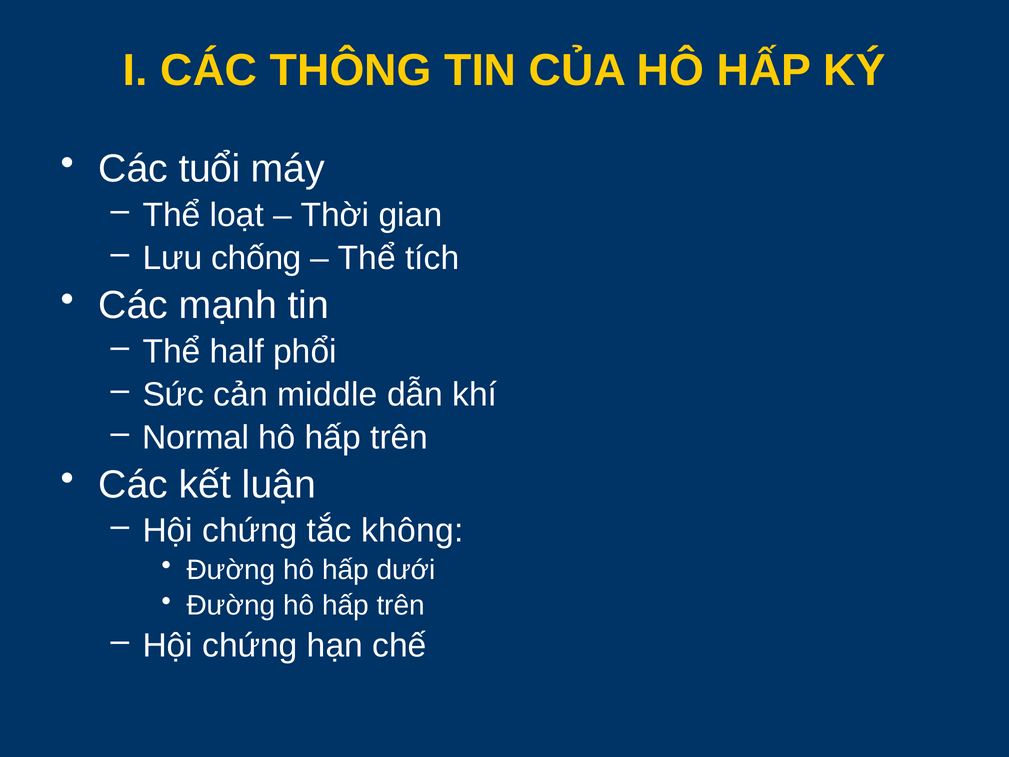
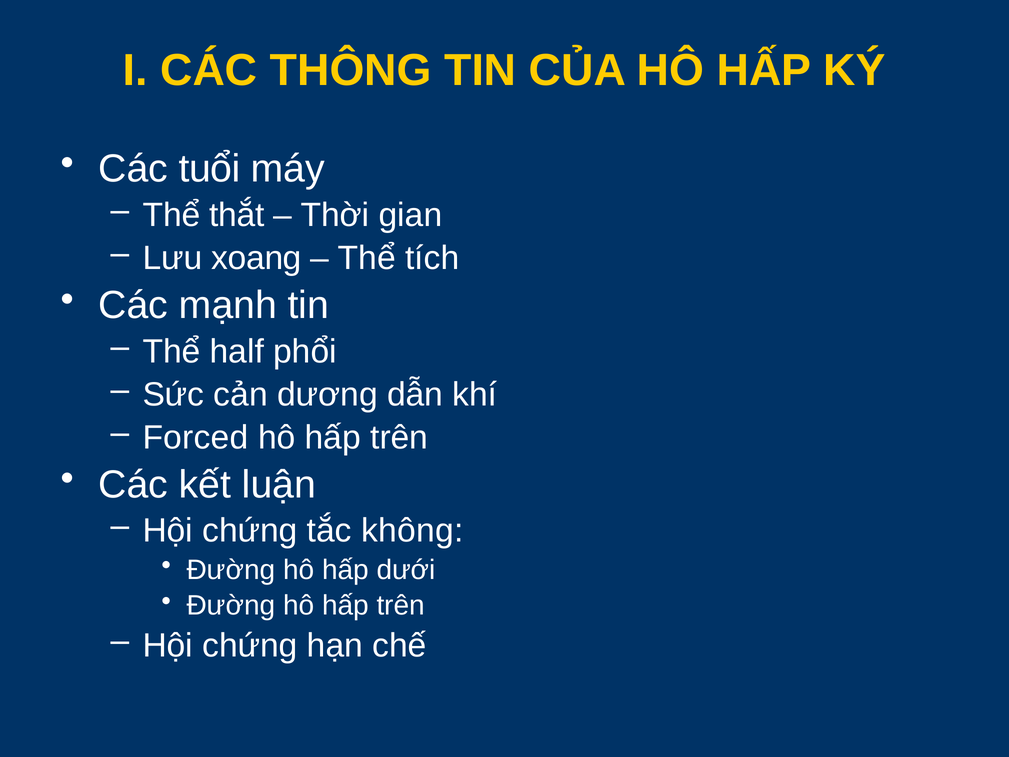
loạt: loạt -> thắt
chống: chống -> xoang
middle: middle -> dương
Normal: Normal -> Forced
